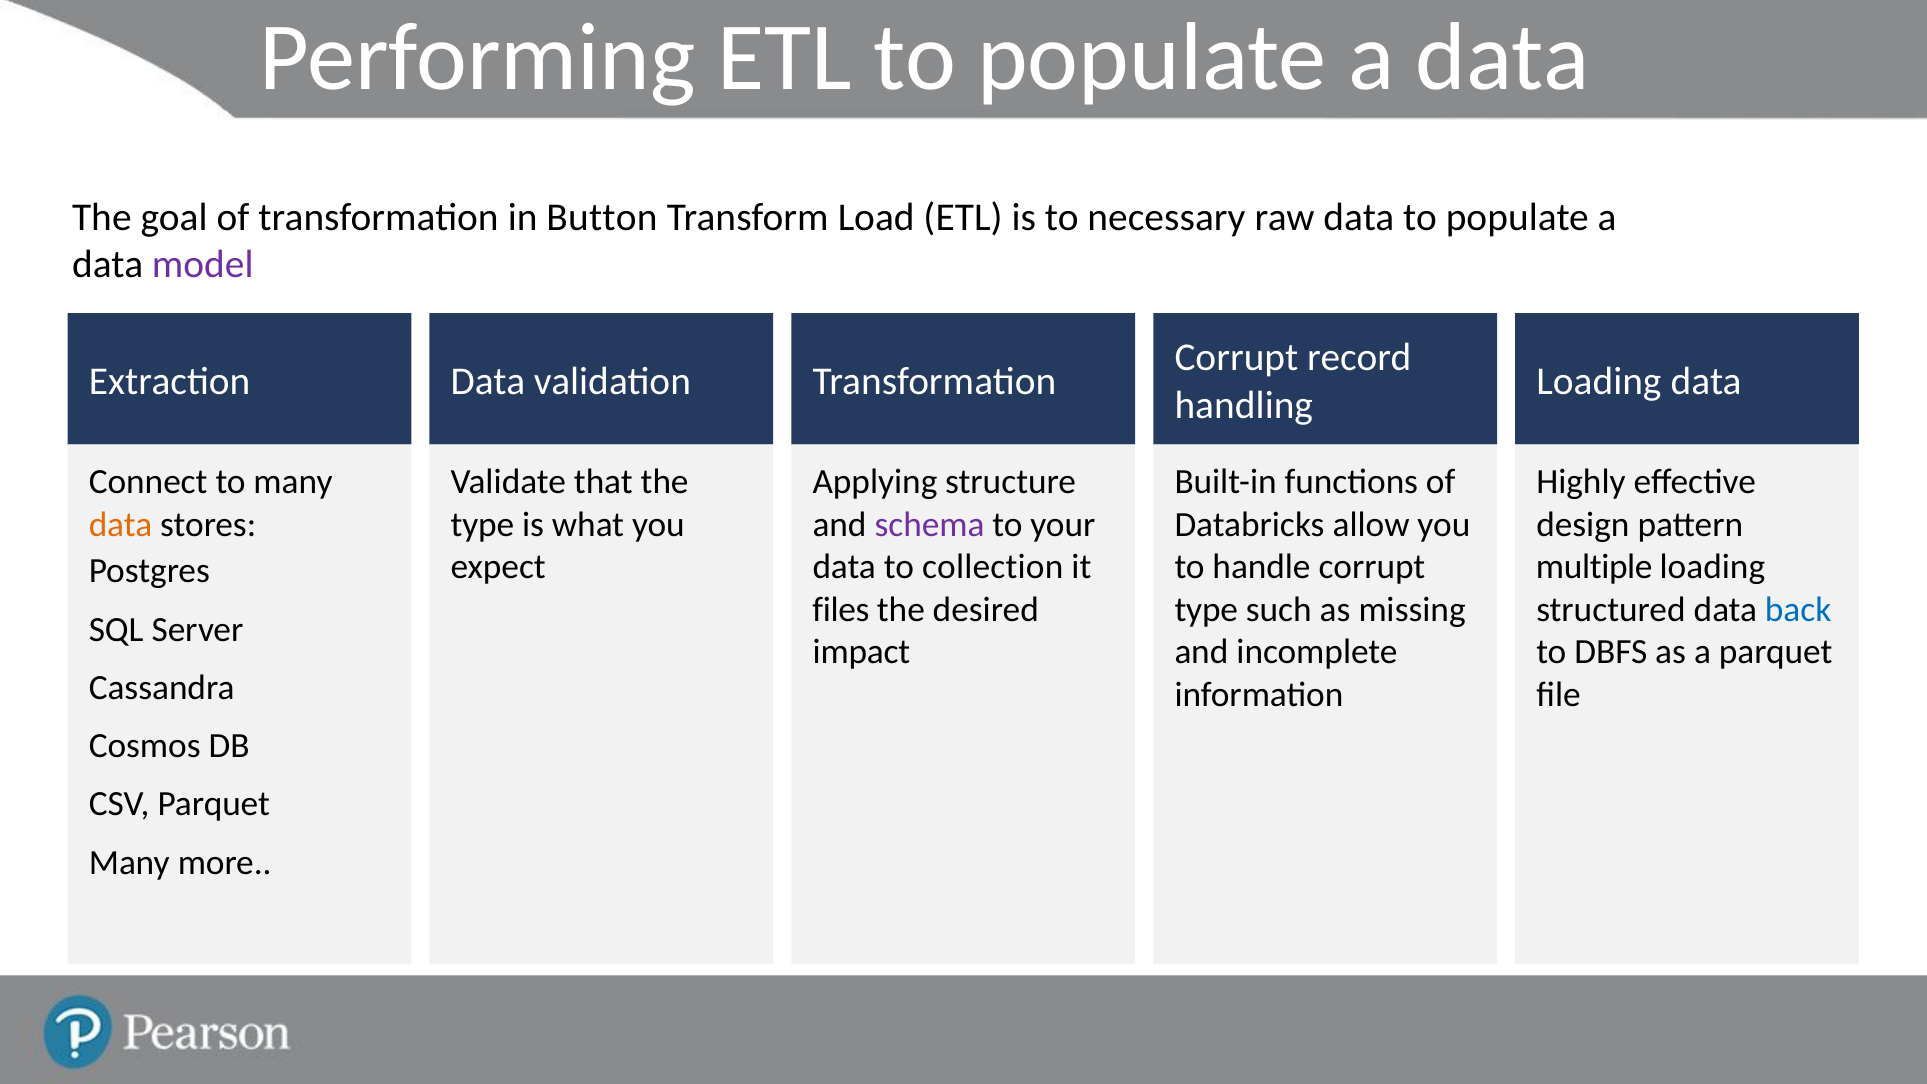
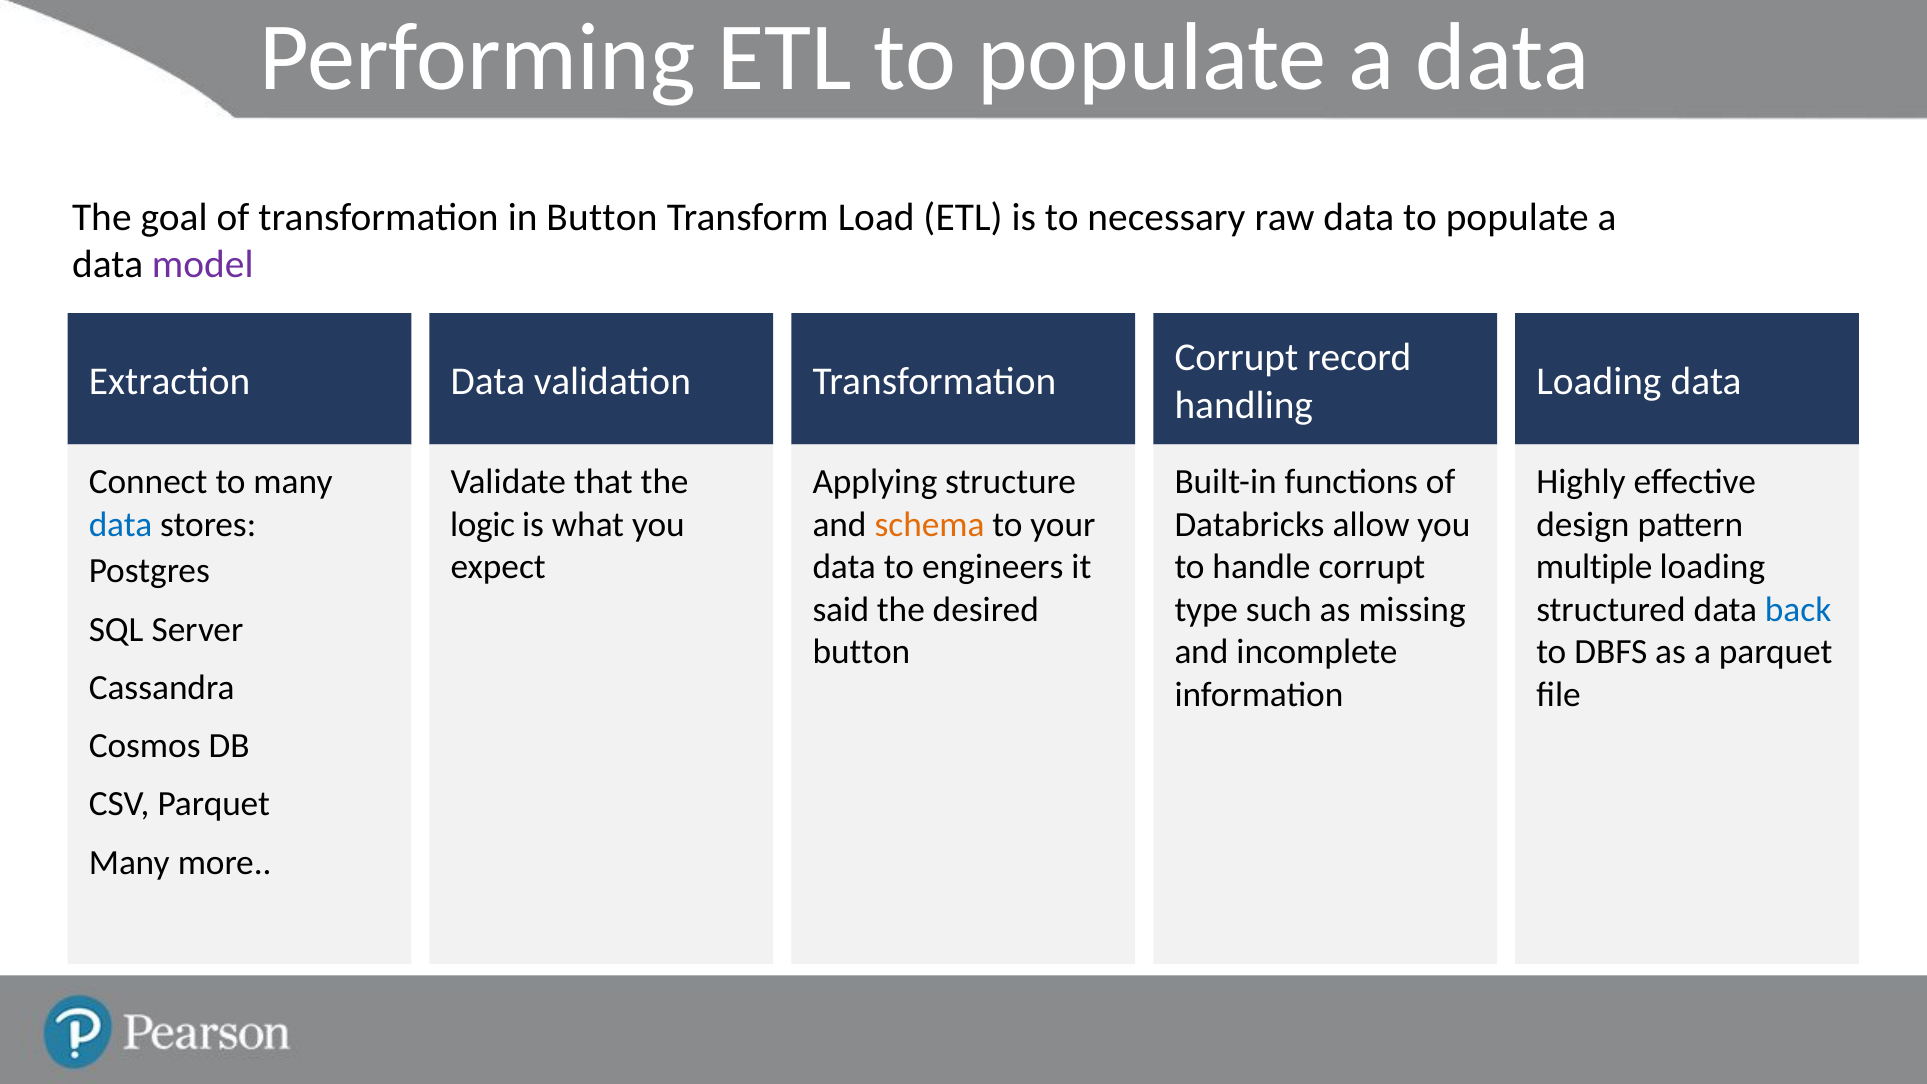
data at (121, 525) colour: orange -> blue
type at (482, 525): type -> logic
schema colour: purple -> orange
collection: collection -> engineers
files: files -> said
impact at (861, 652): impact -> button
